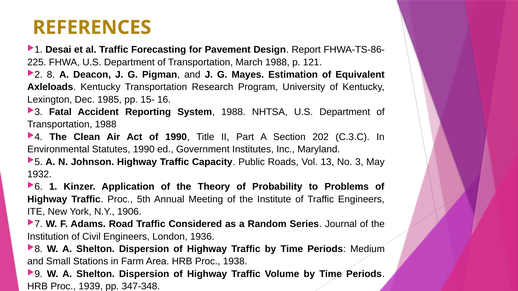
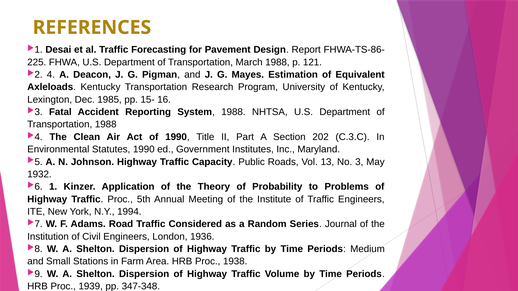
8: 8 -> 4
1906: 1906 -> 1994
